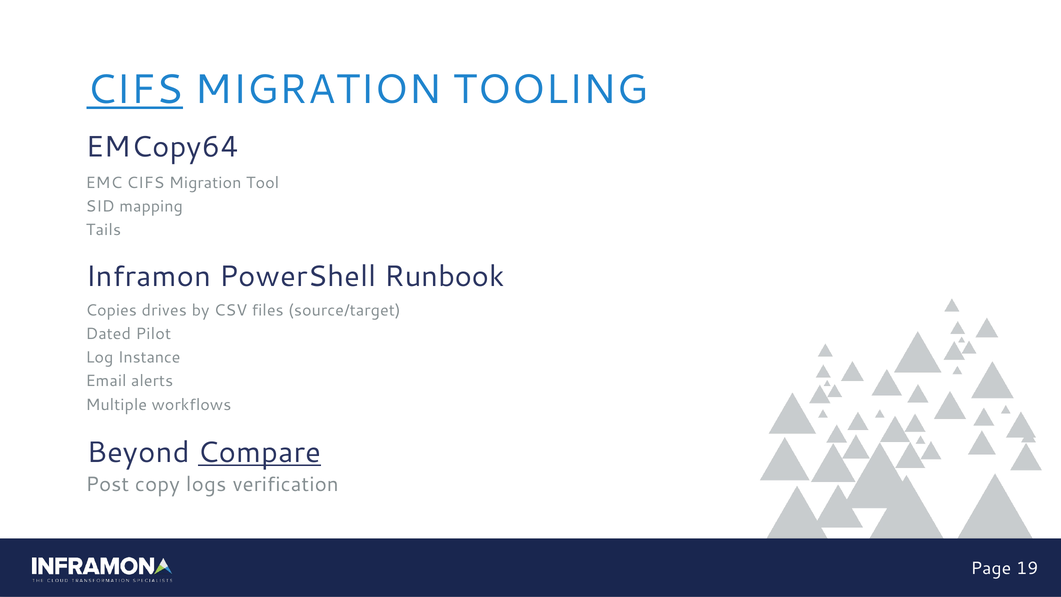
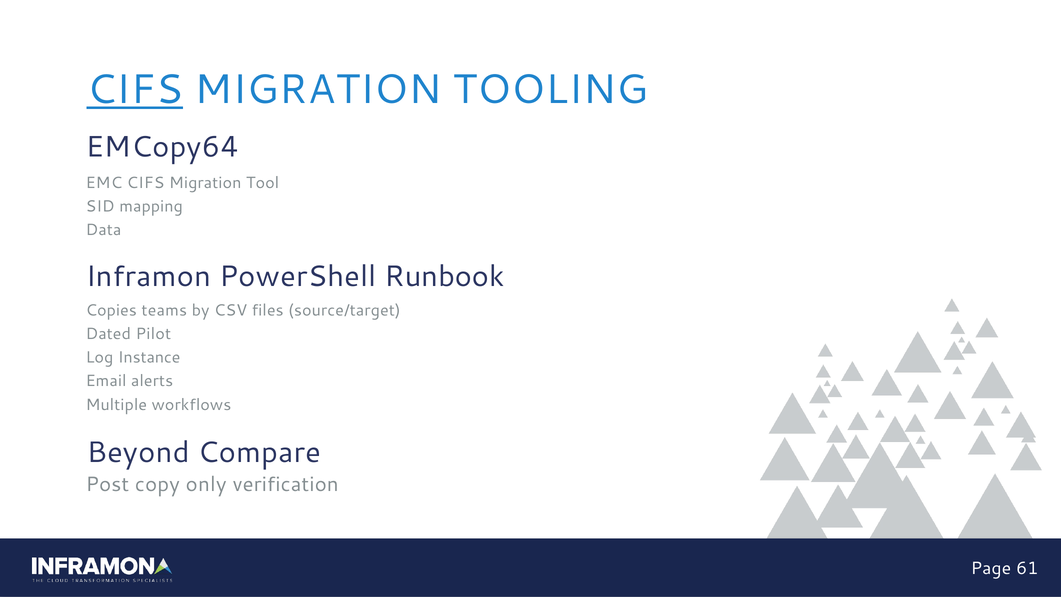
Tails: Tails -> Data
drives: drives -> teams
Compare underline: present -> none
logs: logs -> only
19: 19 -> 61
